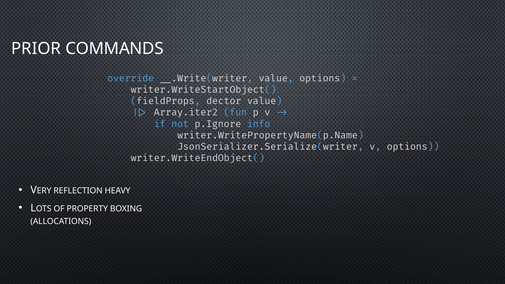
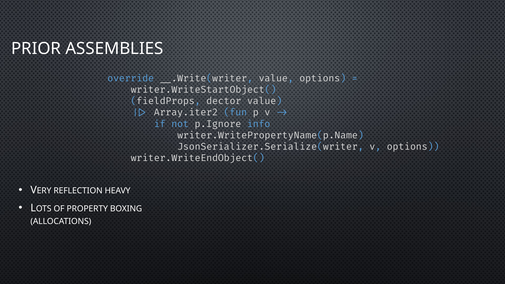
COMMANDS: COMMANDS -> ASSEMBLIES
